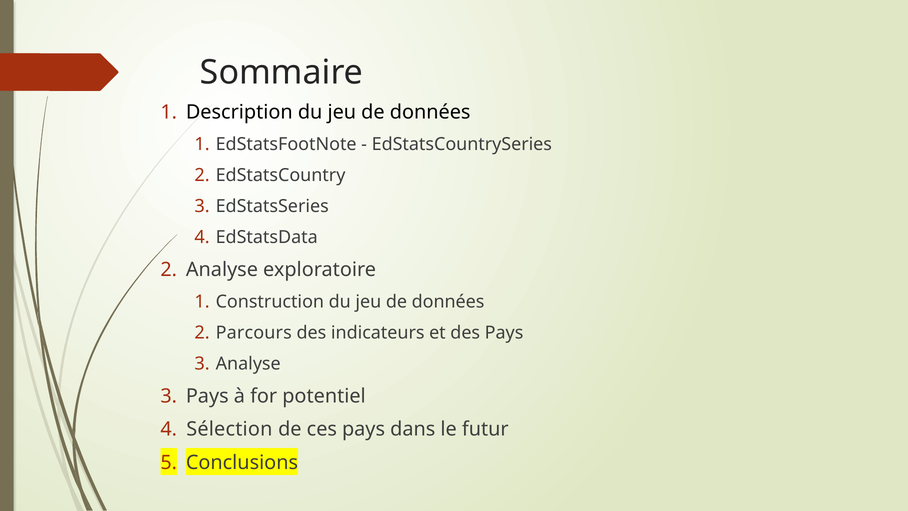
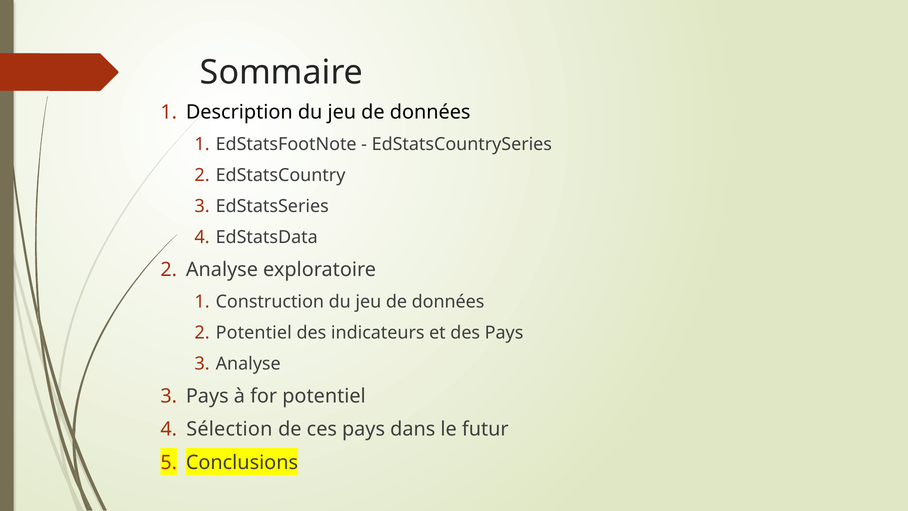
Parcours at (254, 333): Parcours -> Potentiel
